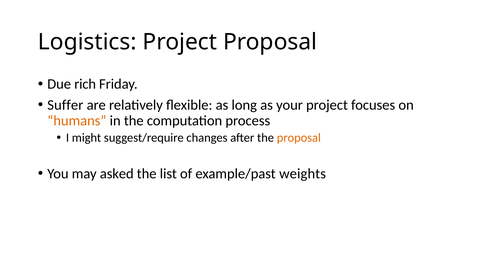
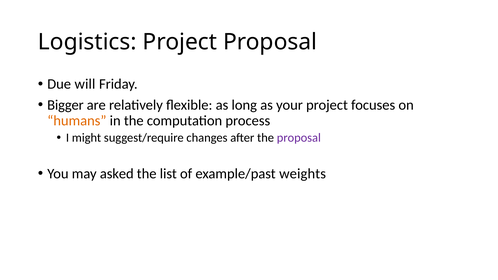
rich: rich -> will
Suffer: Suffer -> Bigger
proposal at (299, 138) colour: orange -> purple
